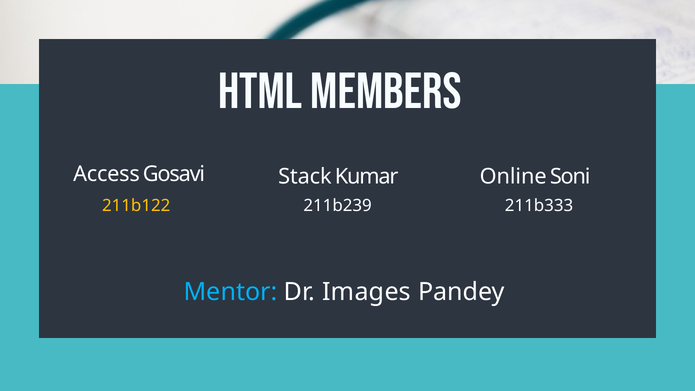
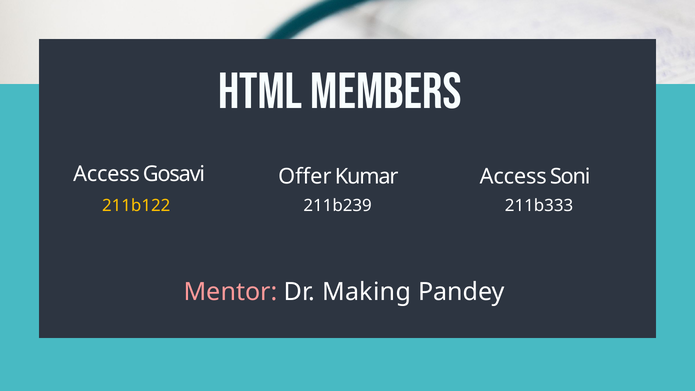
Stack: Stack -> Offer
Kumar Online: Online -> Access
Mentor colour: light blue -> pink
Images: Images -> Making
